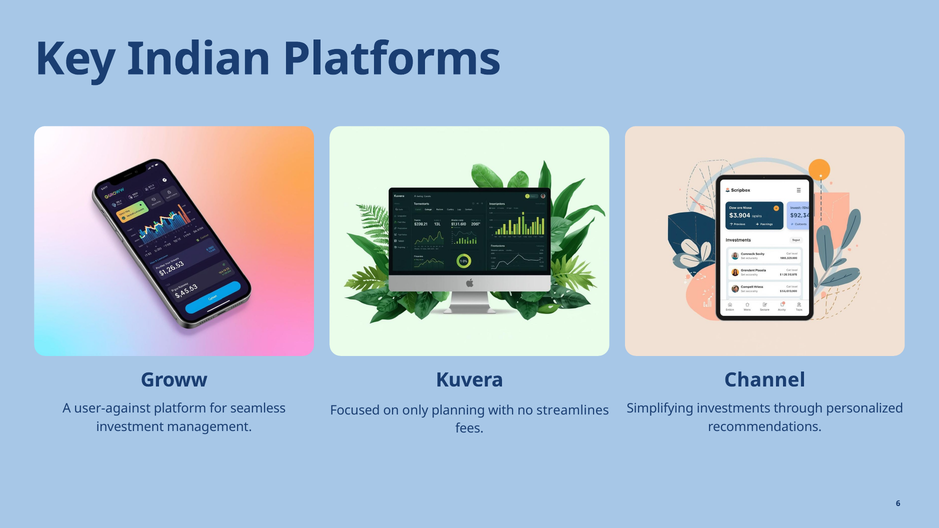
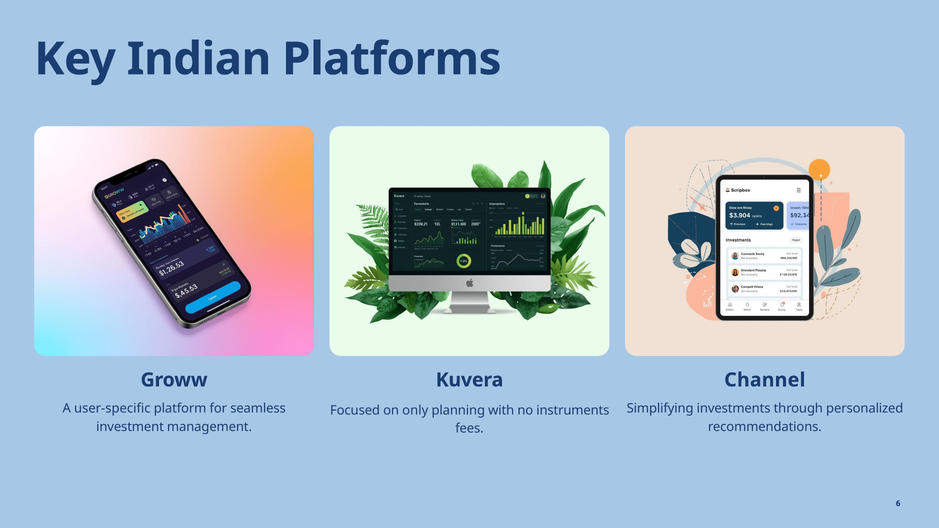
user-against: user-against -> user-specific
streamlines: streamlines -> instruments
